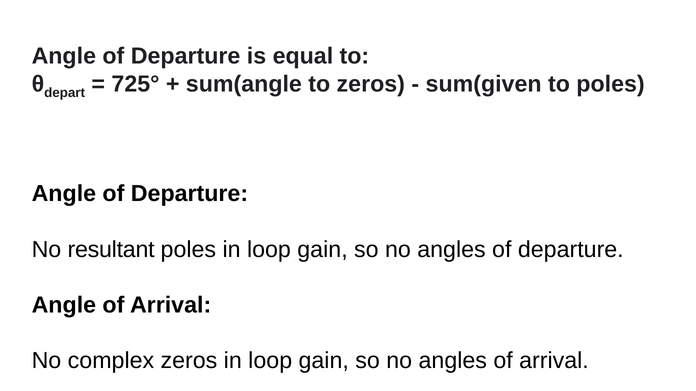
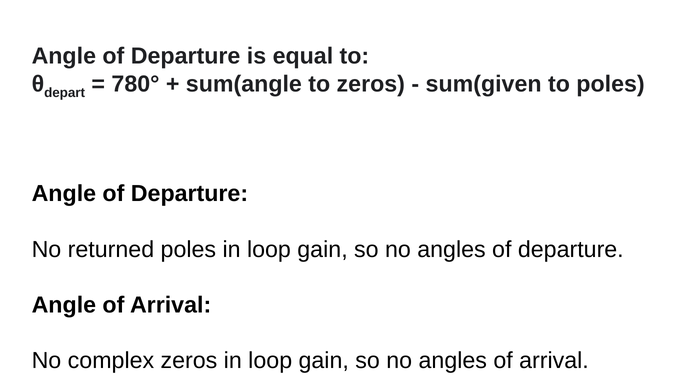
725°: 725° -> 780°
resultant: resultant -> returned
